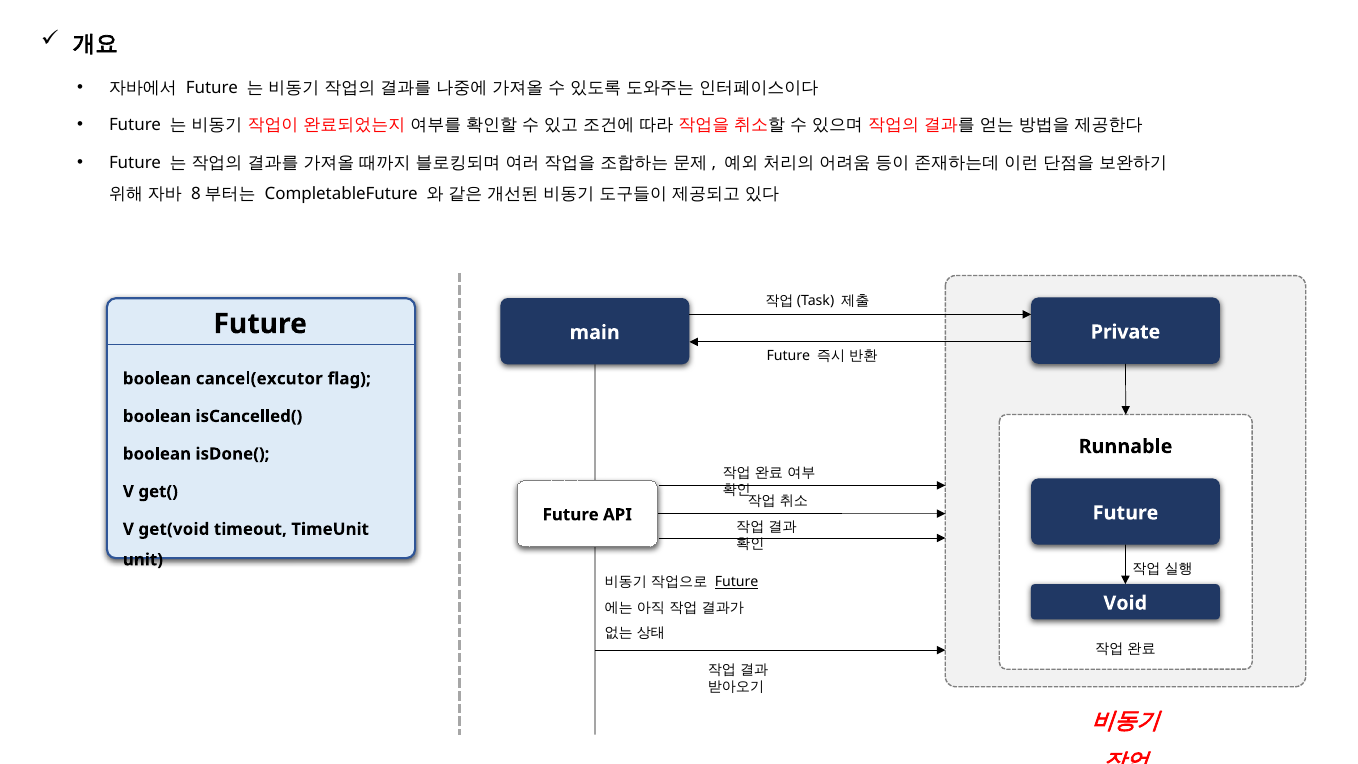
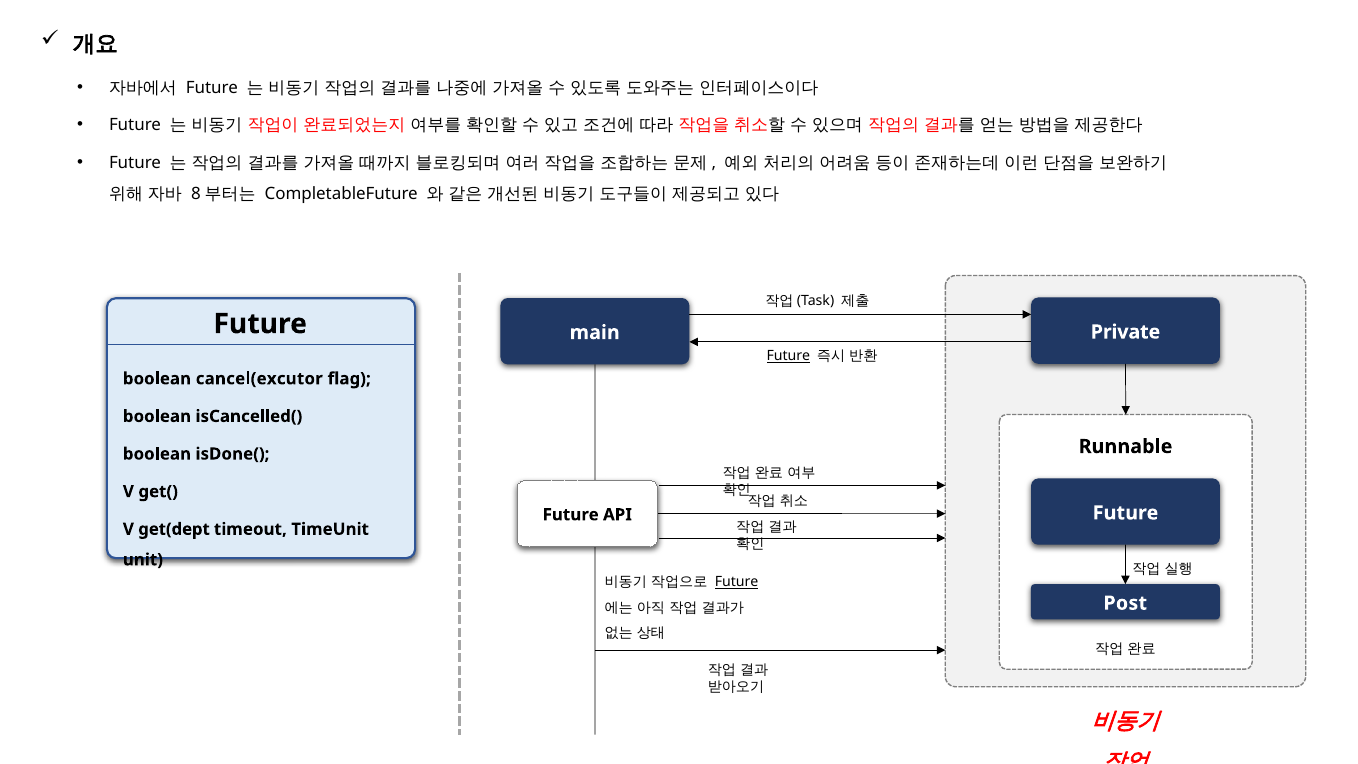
Future at (788, 356) underline: none -> present
get(void: get(void -> get(dept
Void: Void -> Post
